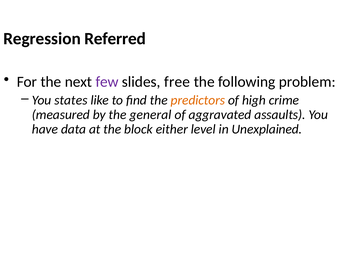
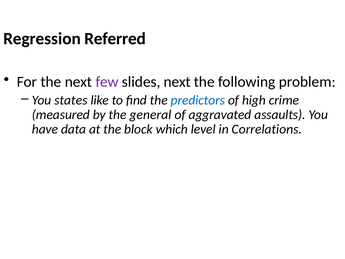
slides free: free -> next
predictors colour: orange -> blue
either: either -> which
Unexplained: Unexplained -> Correlations
